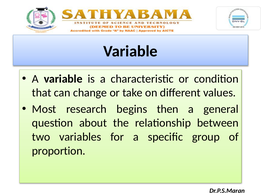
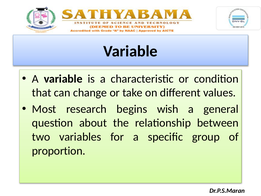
then: then -> wish
